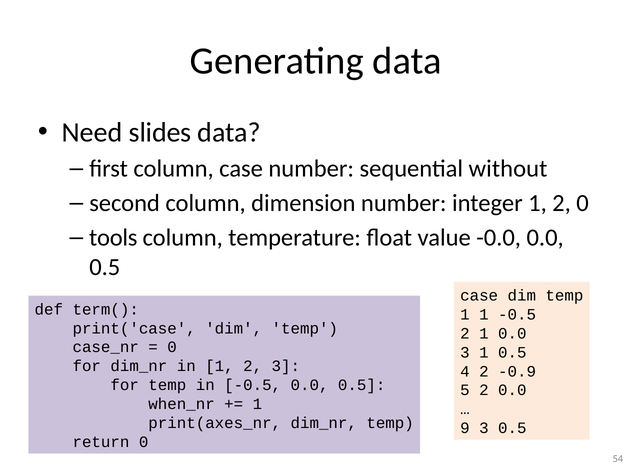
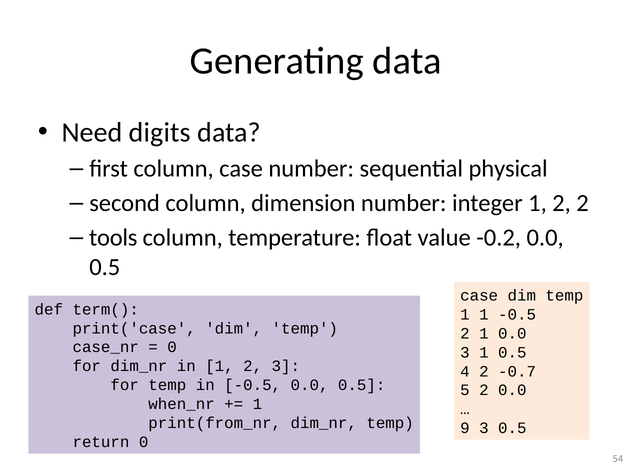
slides: slides -> digits
without: without -> physical
2 0: 0 -> 2
-0.0: -0.0 -> -0.2
-0.9: -0.9 -> -0.7
print(axes_nr: print(axes_nr -> print(from_nr
